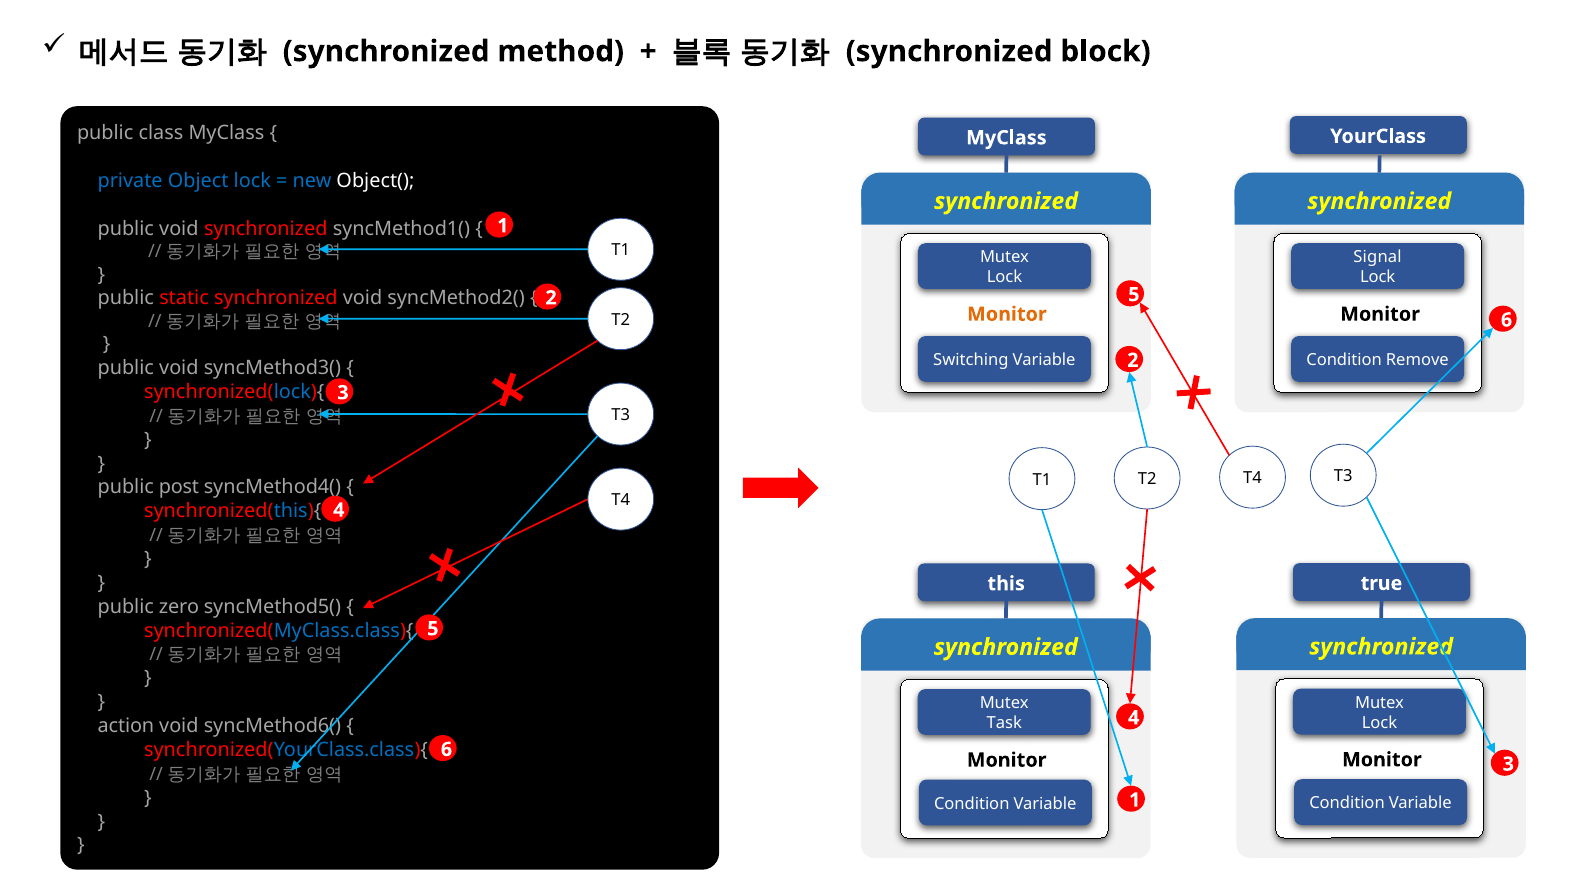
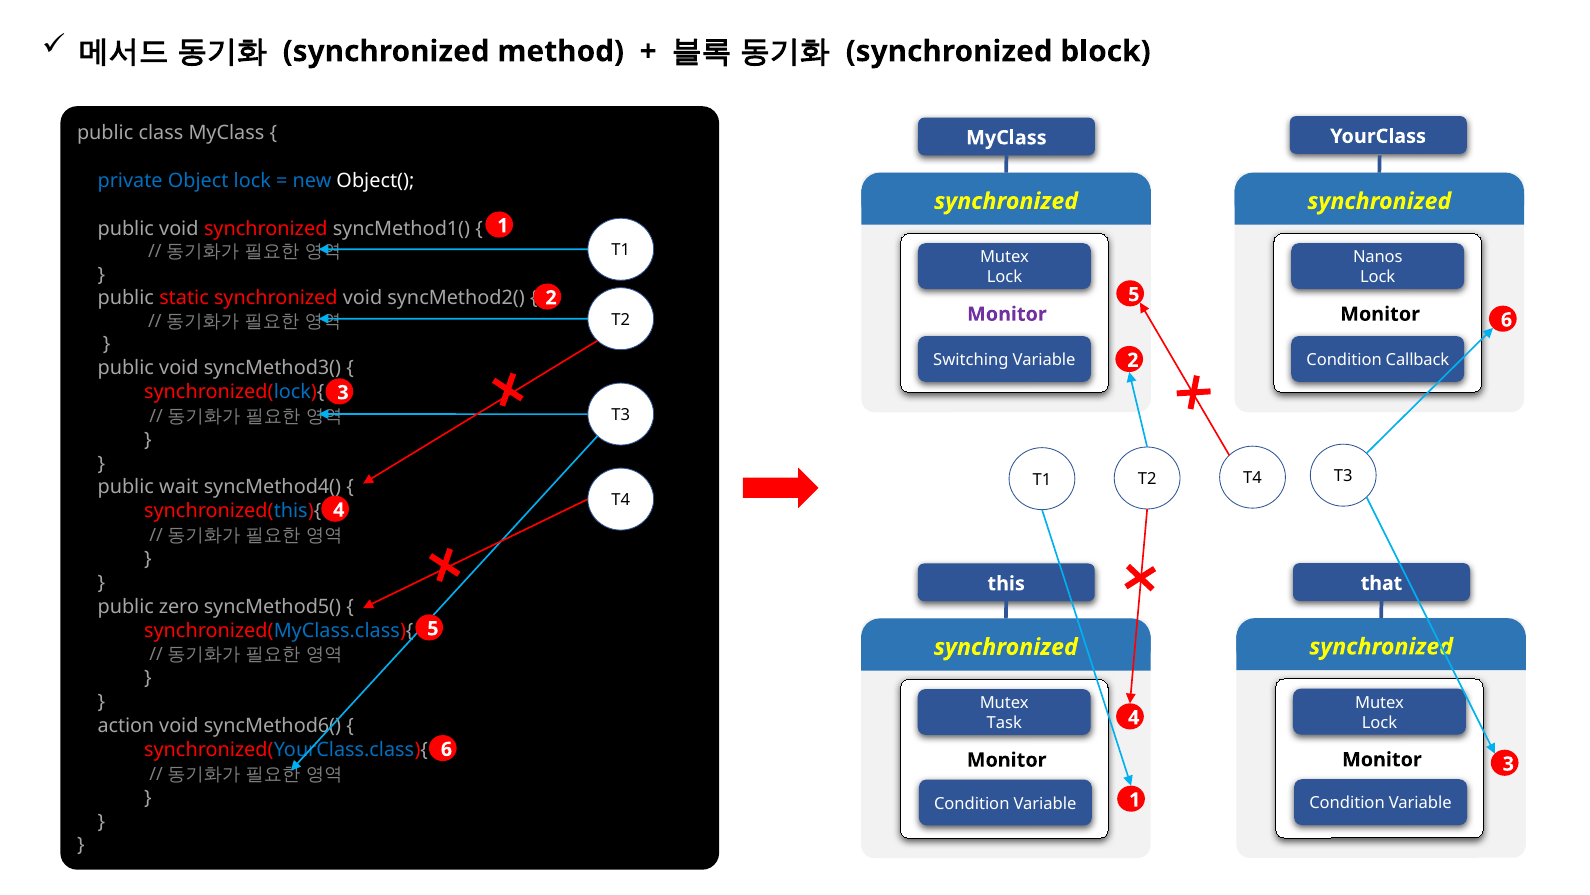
Signal: Signal -> Nanos
Monitor at (1007, 314) colour: orange -> purple
Remove: Remove -> Callback
post: post -> wait
true: true -> that
